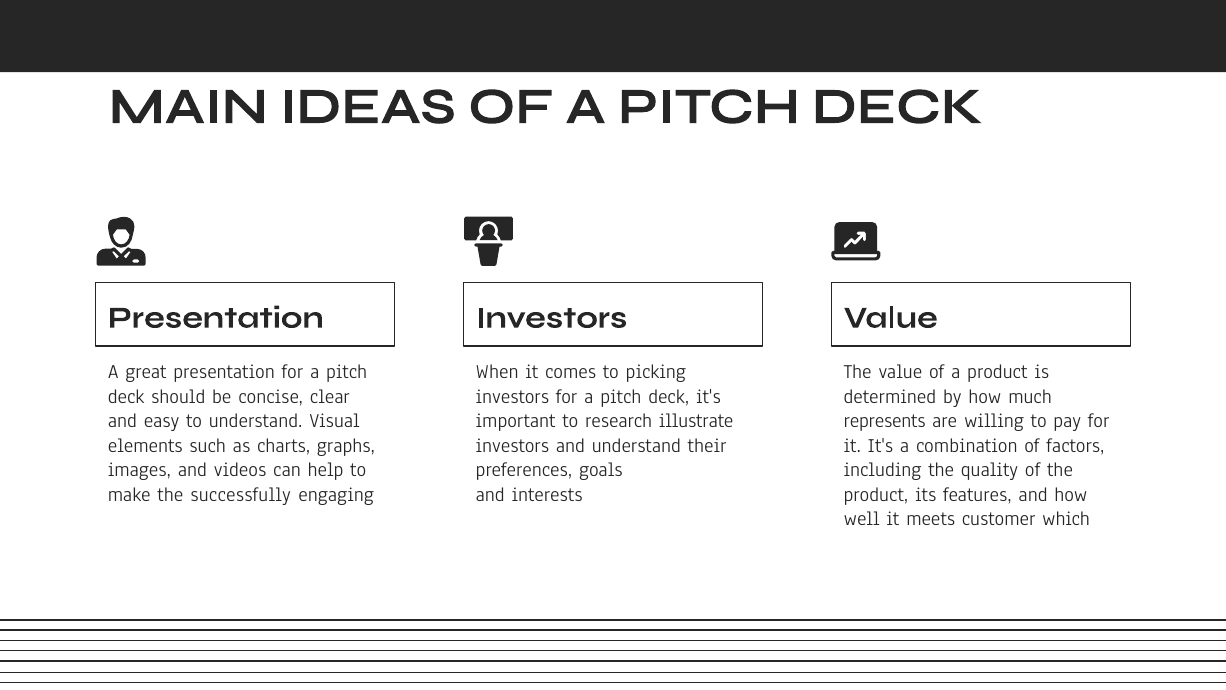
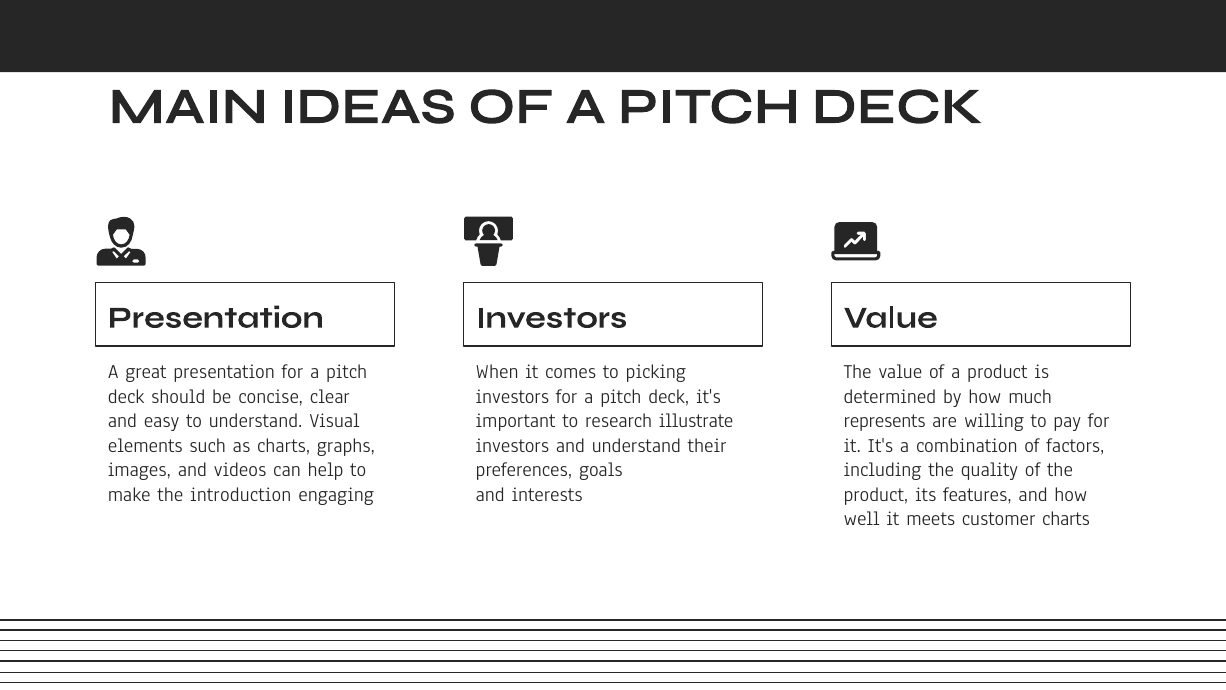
successfully: successfully -> introduction
customer which: which -> charts
